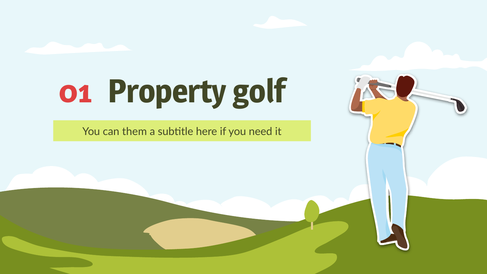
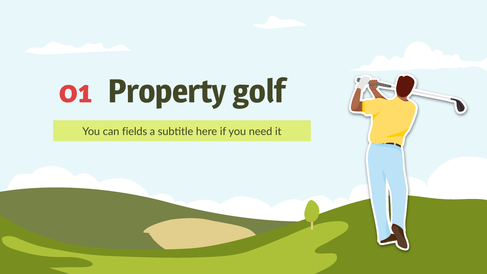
them: them -> fields
